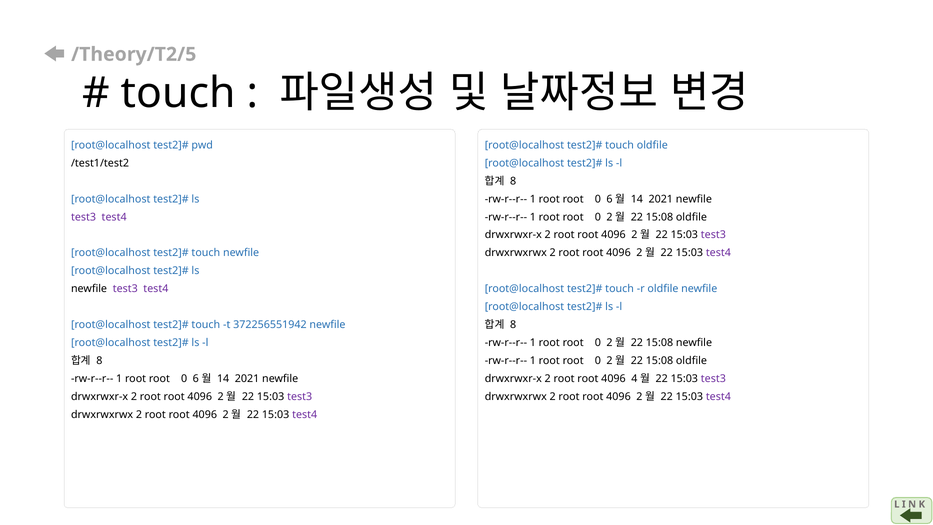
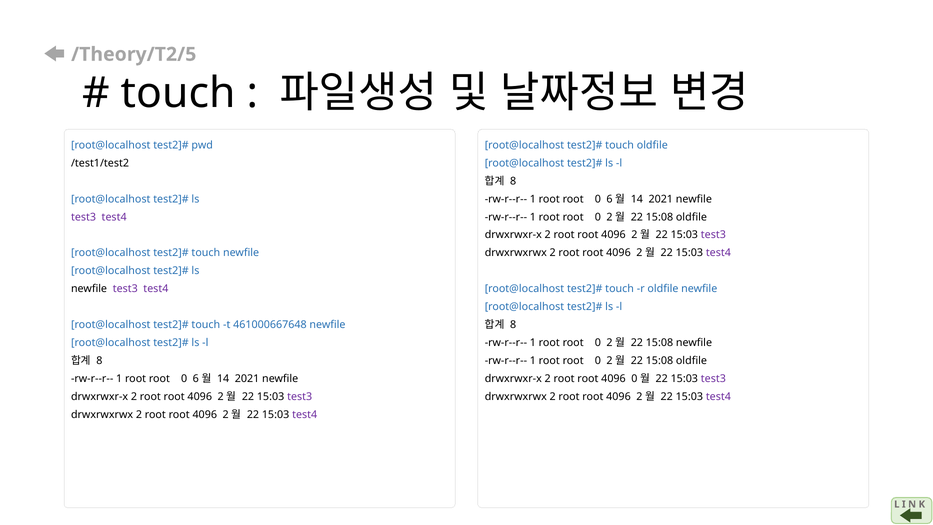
372256551942: 372256551942 -> 461000667648
4096 4: 4 -> 0
